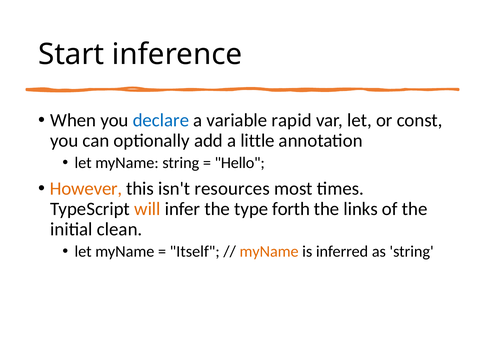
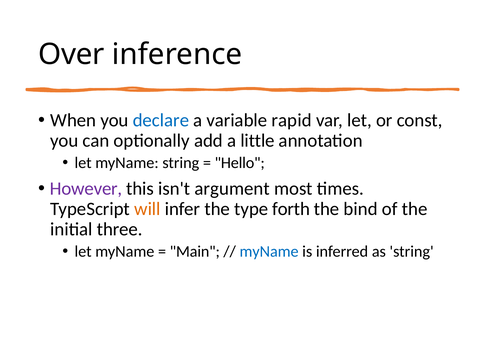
Start: Start -> Over
However colour: orange -> purple
resources: resources -> argument
links: links -> bind
clean: clean -> three
Itself: Itself -> Main
myName at (269, 251) colour: orange -> blue
